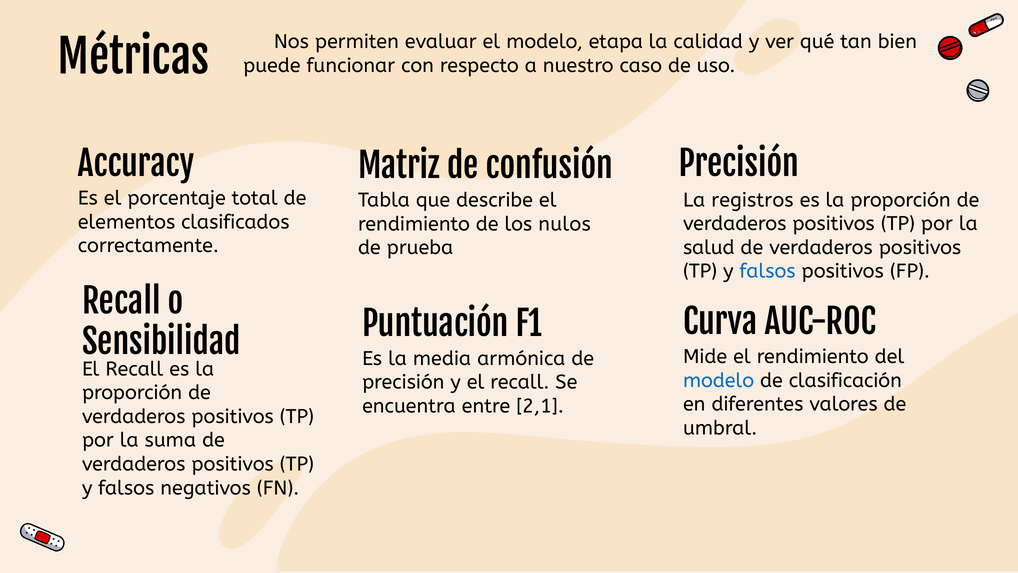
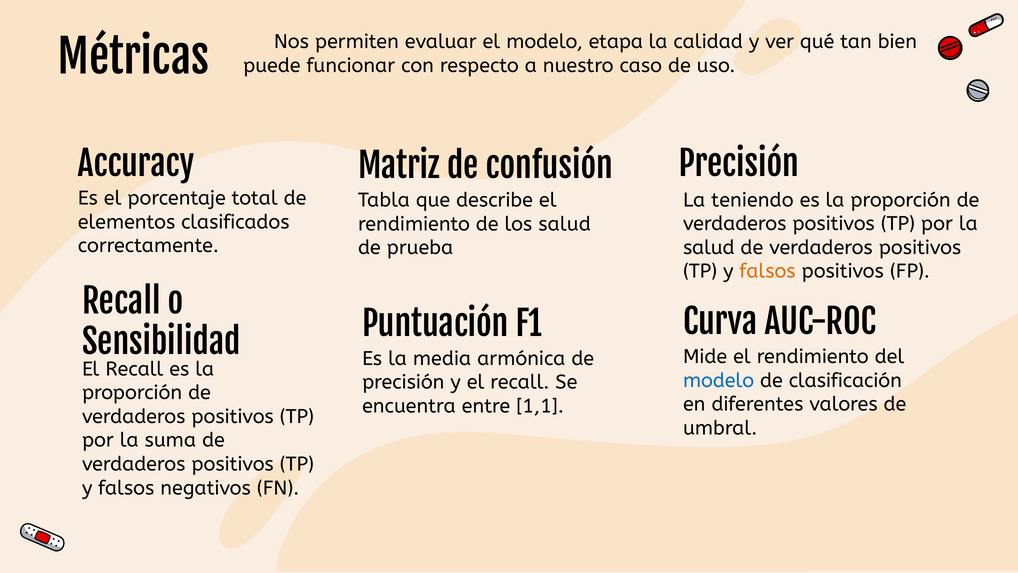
registros: registros -> teniendo
los nulos: nulos -> salud
falsos at (768, 271) colour: blue -> orange
2,1: 2,1 -> 1,1
